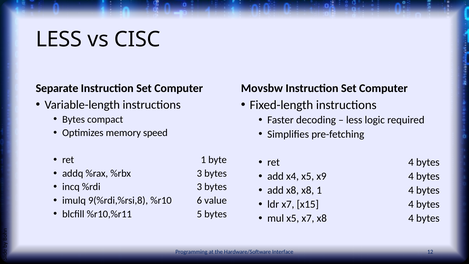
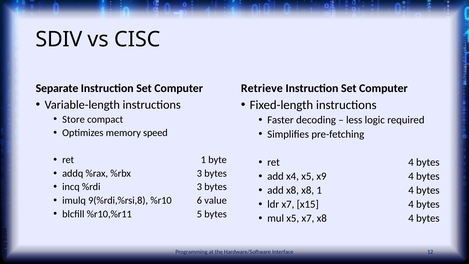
LESS at (59, 39): LESS -> SDIV
Movsbw: Movsbw -> Retrieve
Bytes at (74, 119): Bytes -> Store
